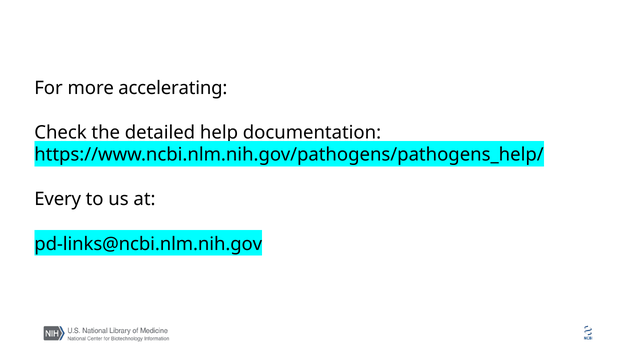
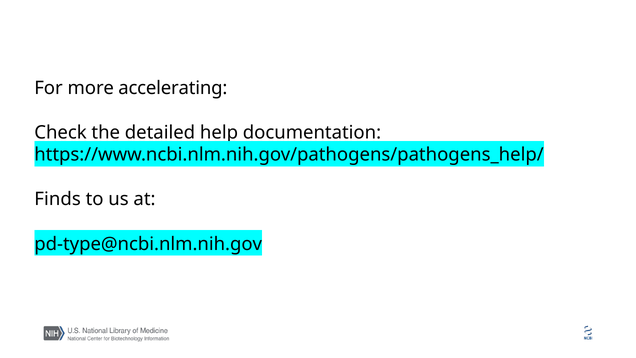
Every: Every -> Finds
pd-links@ncbi.nlm.nih.gov: pd-links@ncbi.nlm.nih.gov -> pd-type@ncbi.nlm.nih.gov
